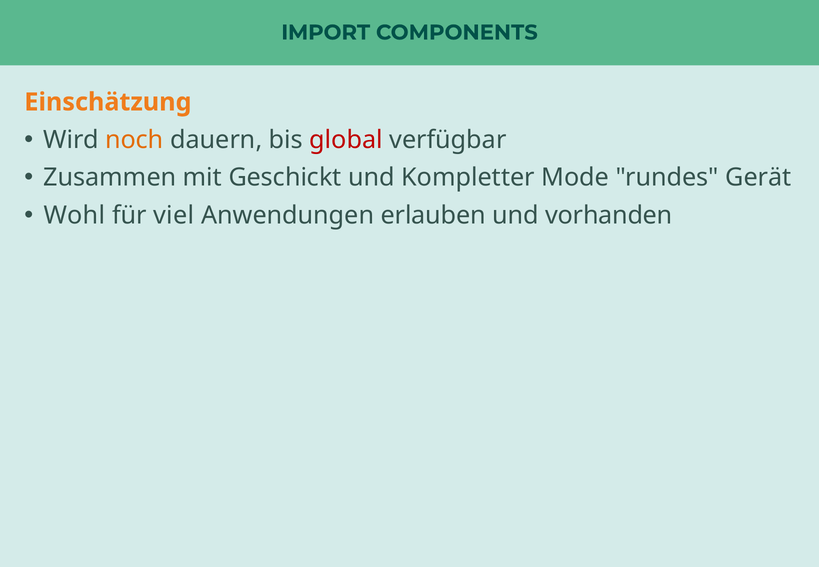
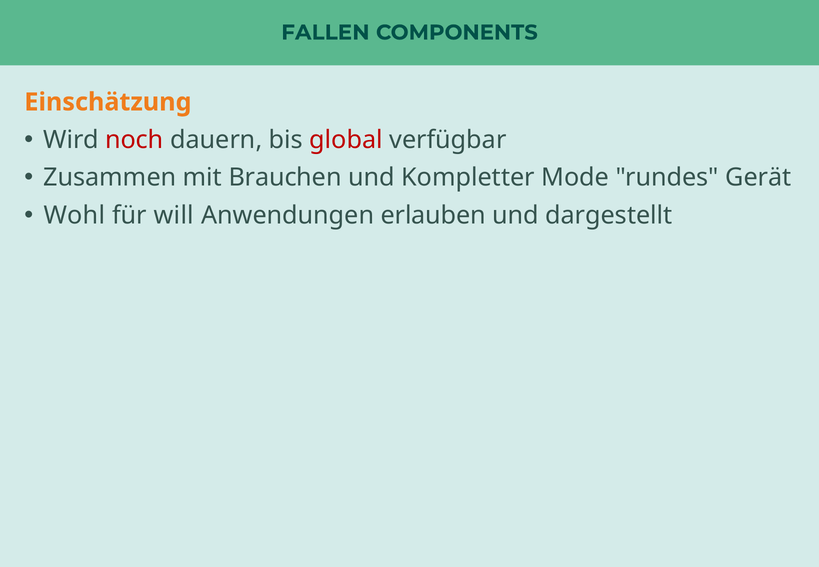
IMPORT: IMPORT -> FALLEN
noch colour: orange -> red
Geschickt: Geschickt -> Brauchen
viel: viel -> will
vorhanden: vorhanden -> dargestellt
